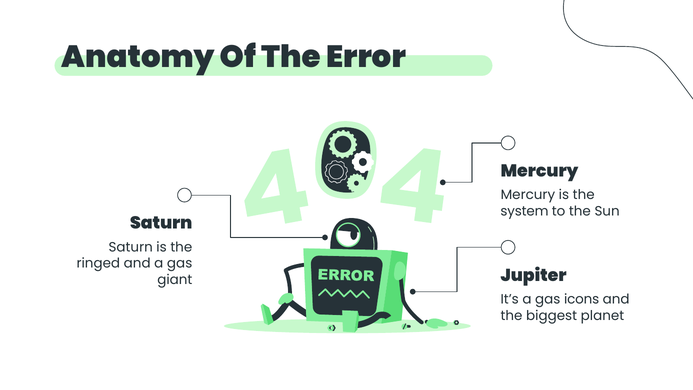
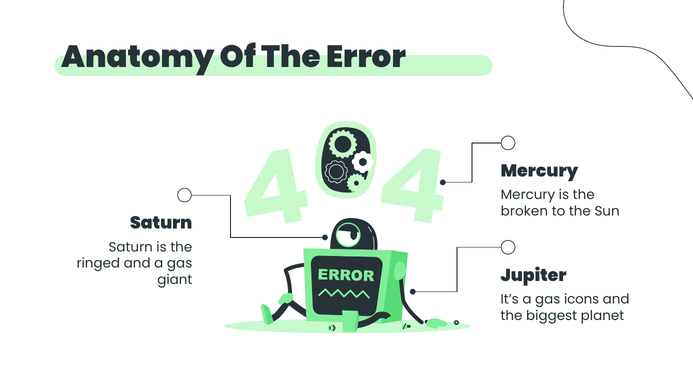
system: system -> broken
